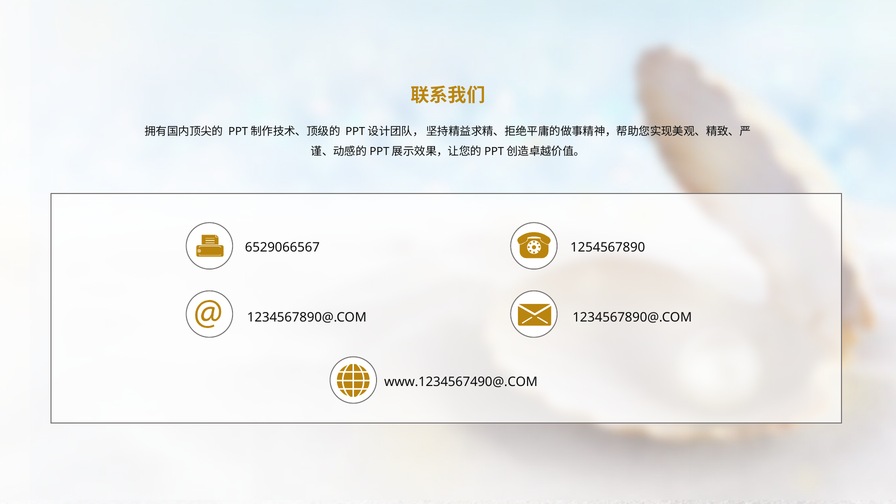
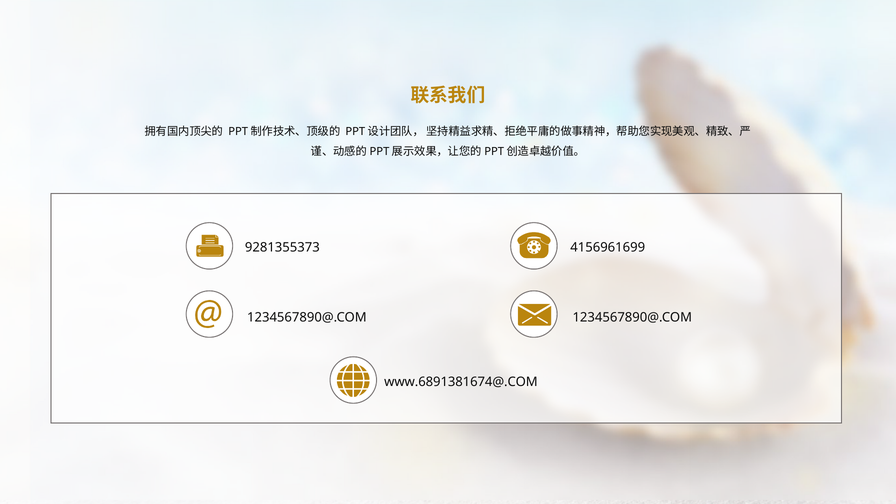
6529066567: 6529066567 -> 9281355373
1254567890: 1254567890 -> 4156961699
www.1234567490@.COM: www.1234567490@.COM -> www.6891381674@.COM
